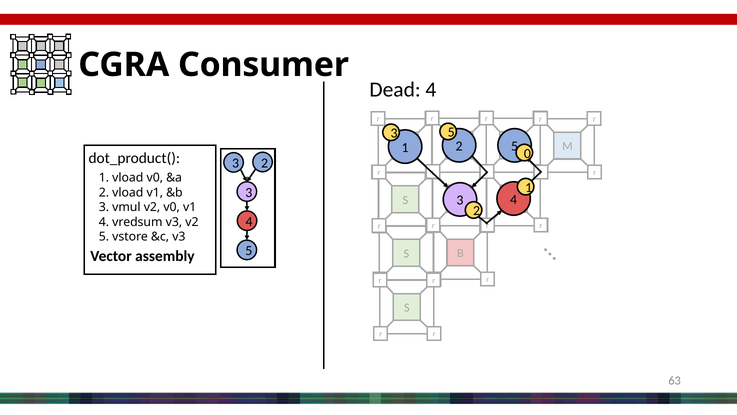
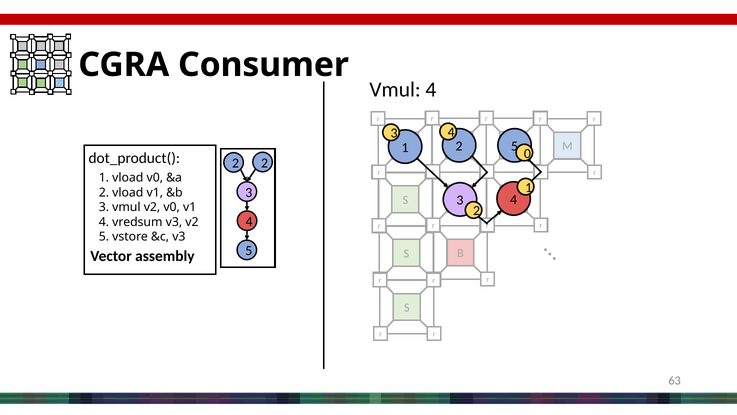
Dead at (395, 90): Dead -> Vmul
5 at (451, 132): 5 -> 4
dot_product( 3: 3 -> 2
